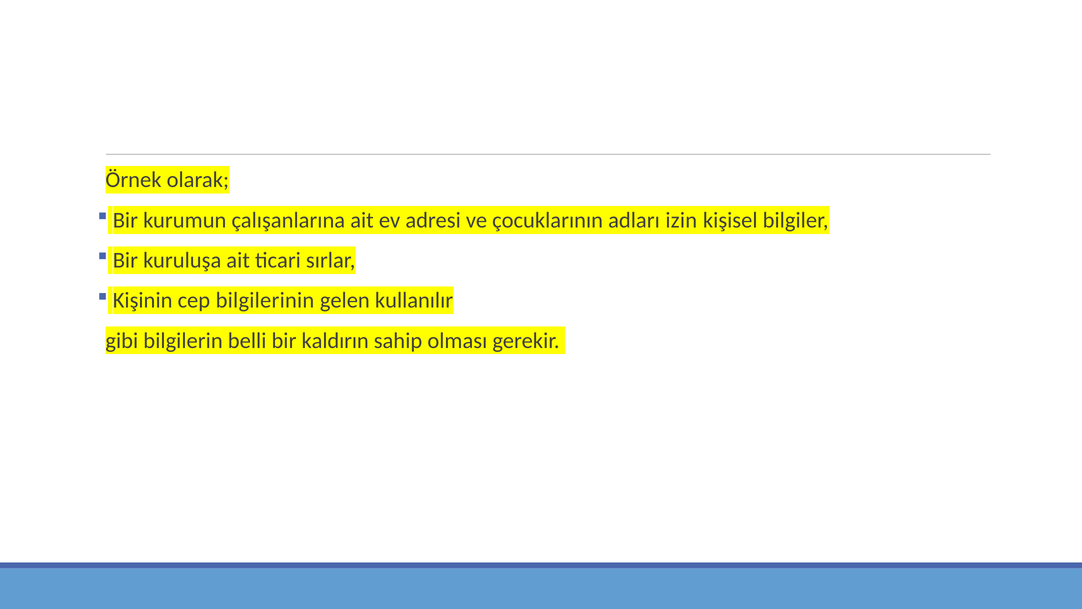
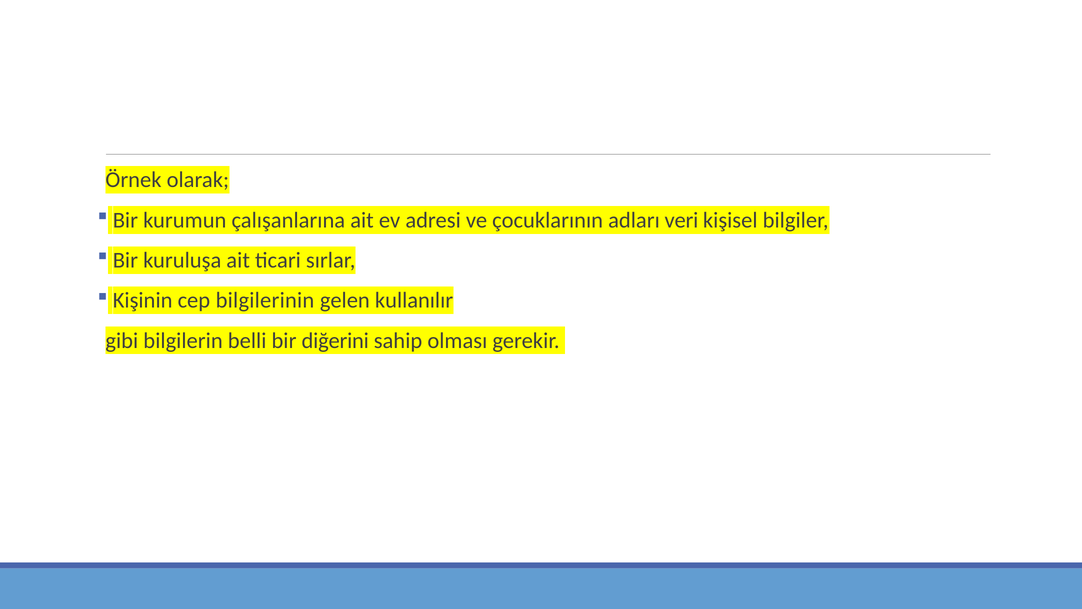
izin: izin -> veri
kaldırın: kaldırın -> diğerini
